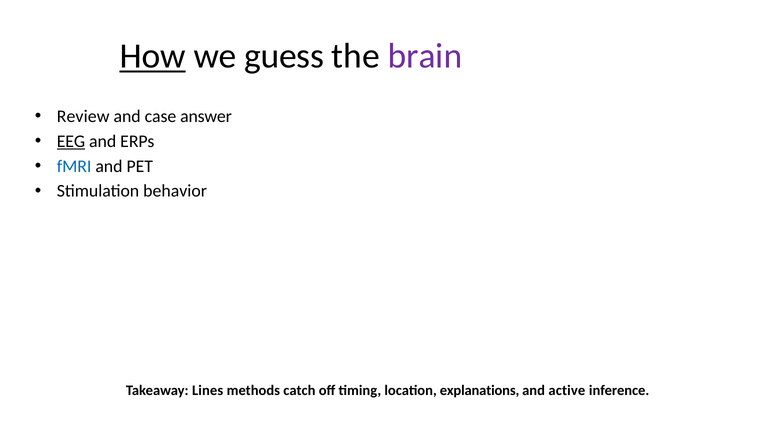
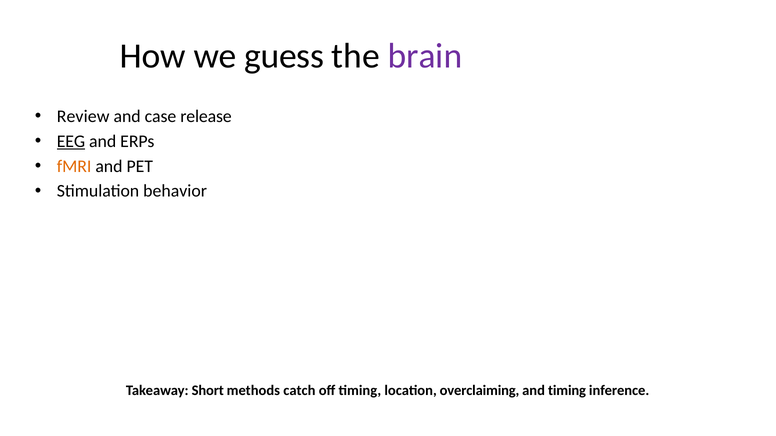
How underline: present -> none
answer: answer -> release
fMRI colour: blue -> orange
Lines: Lines -> Short
explanations: explanations -> overclaiming
and active: active -> timing
